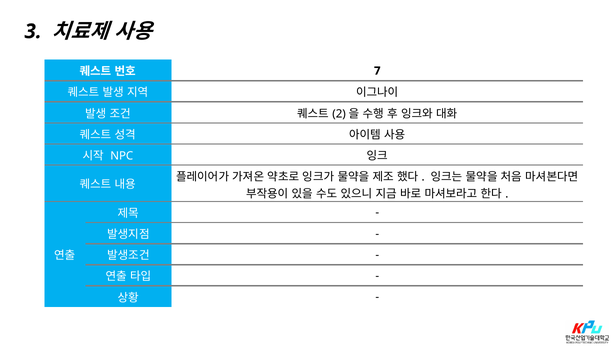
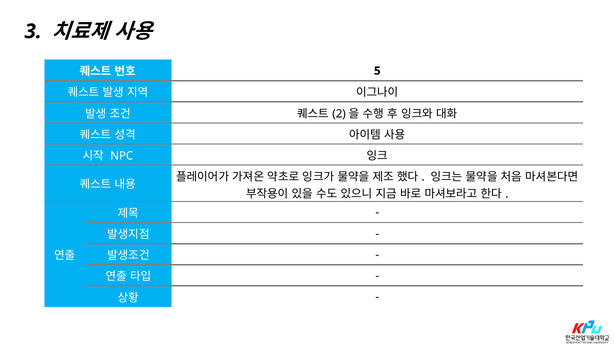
7: 7 -> 5
